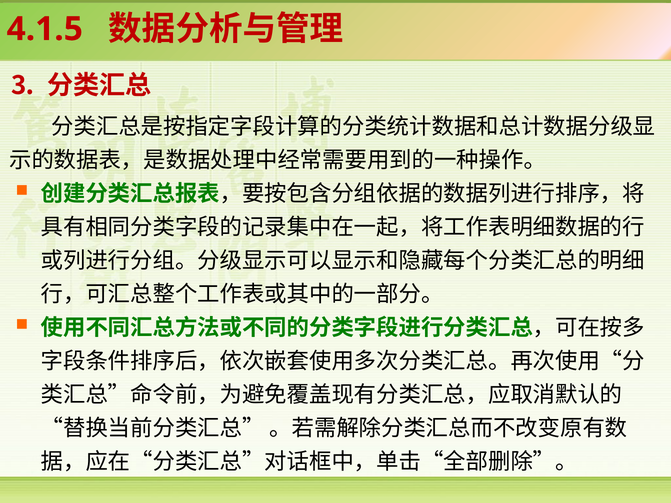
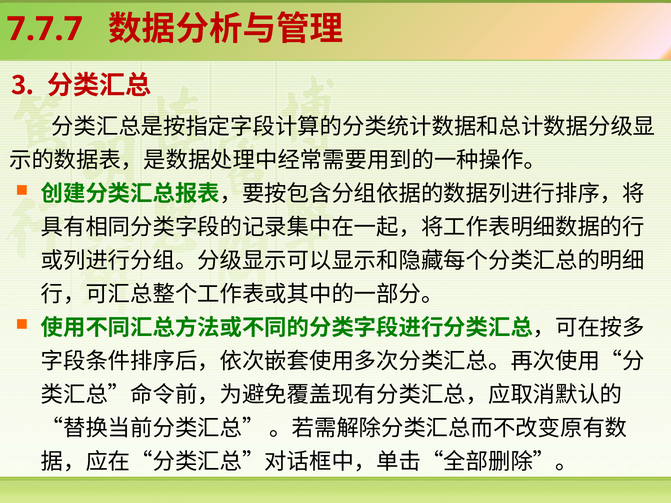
4.1.5: 4.1.5 -> 7.7.7
